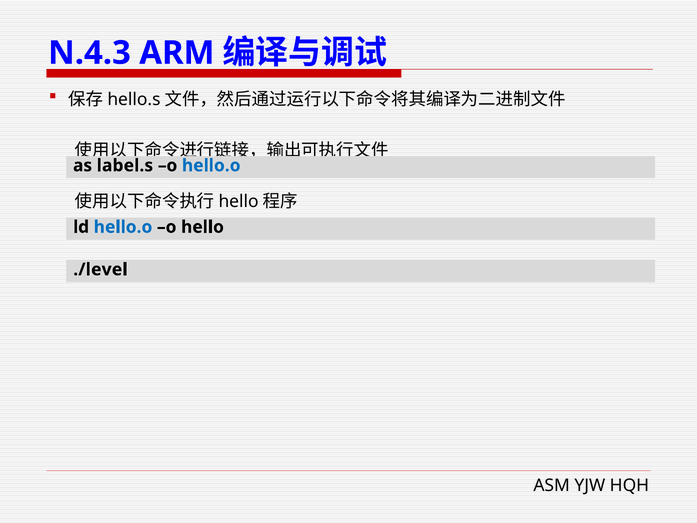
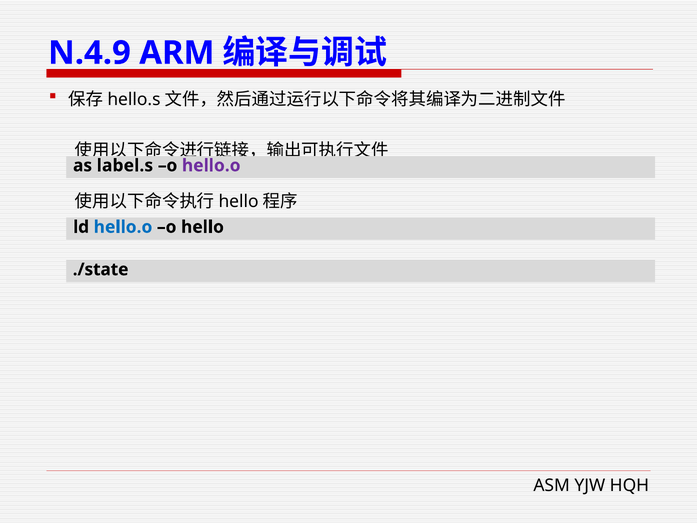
N.4.3: N.4.3 -> N.4.9
hello.o at (211, 165) colour: blue -> purple
./level: ./level -> ./state
